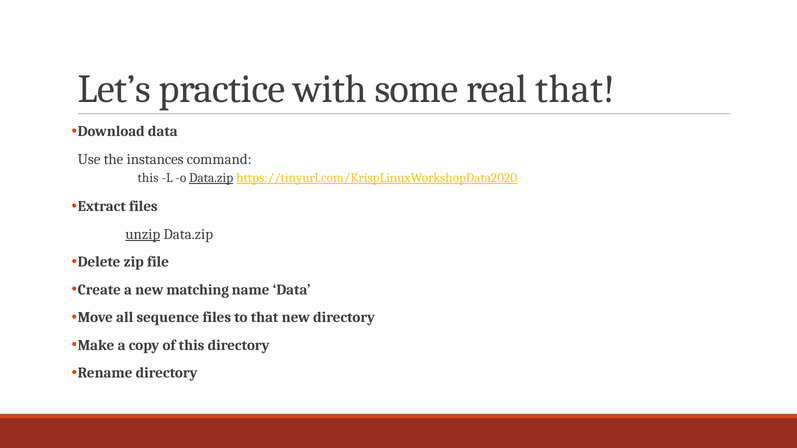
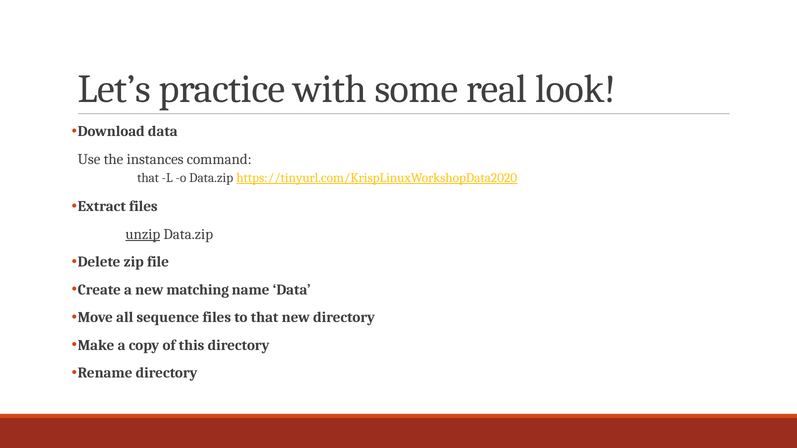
real that: that -> look
this at (148, 178): this -> that
Data.zip at (211, 178) underline: present -> none
